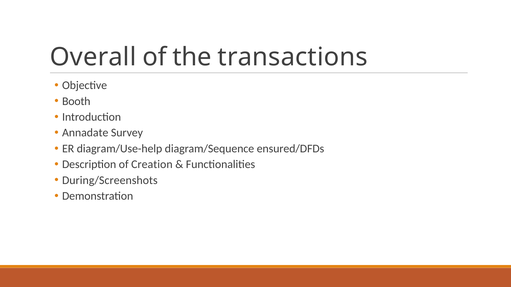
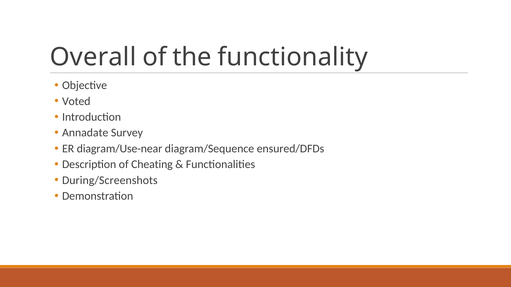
transactions: transactions -> functionality
Booth: Booth -> Voted
diagram/Use-help: diagram/Use-help -> diagram/Use-near
Creation: Creation -> Cheating
